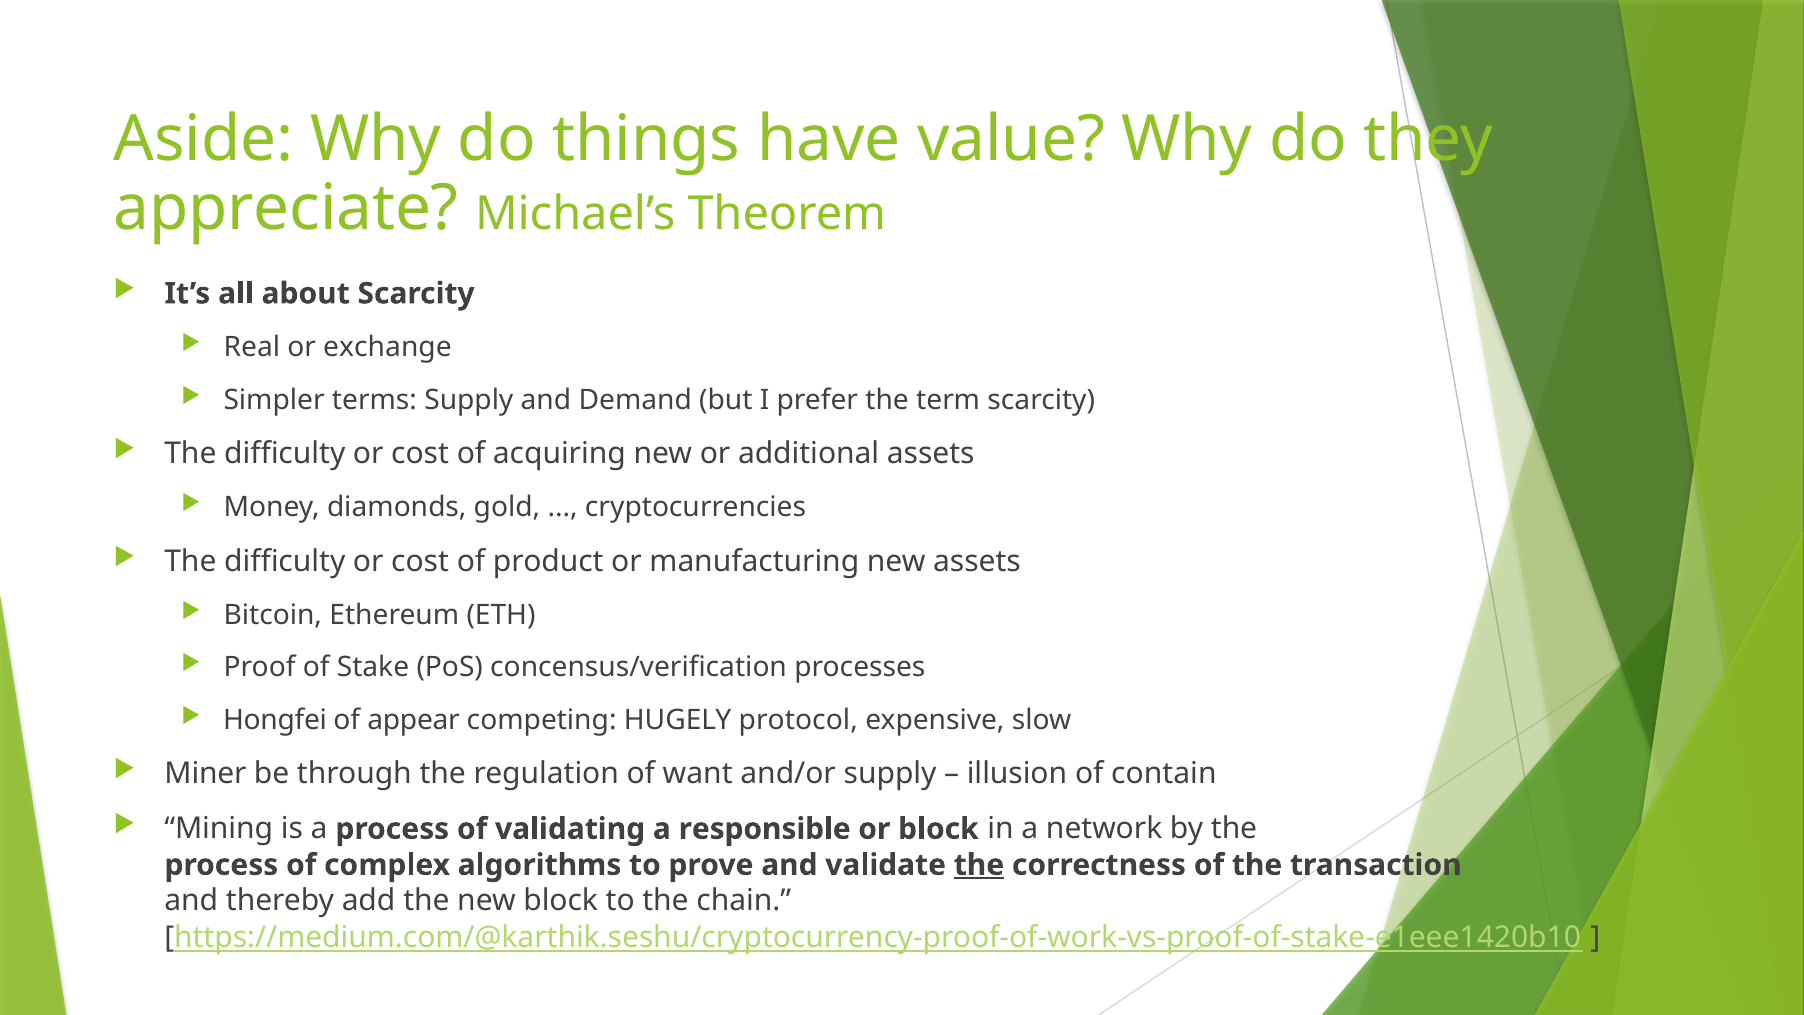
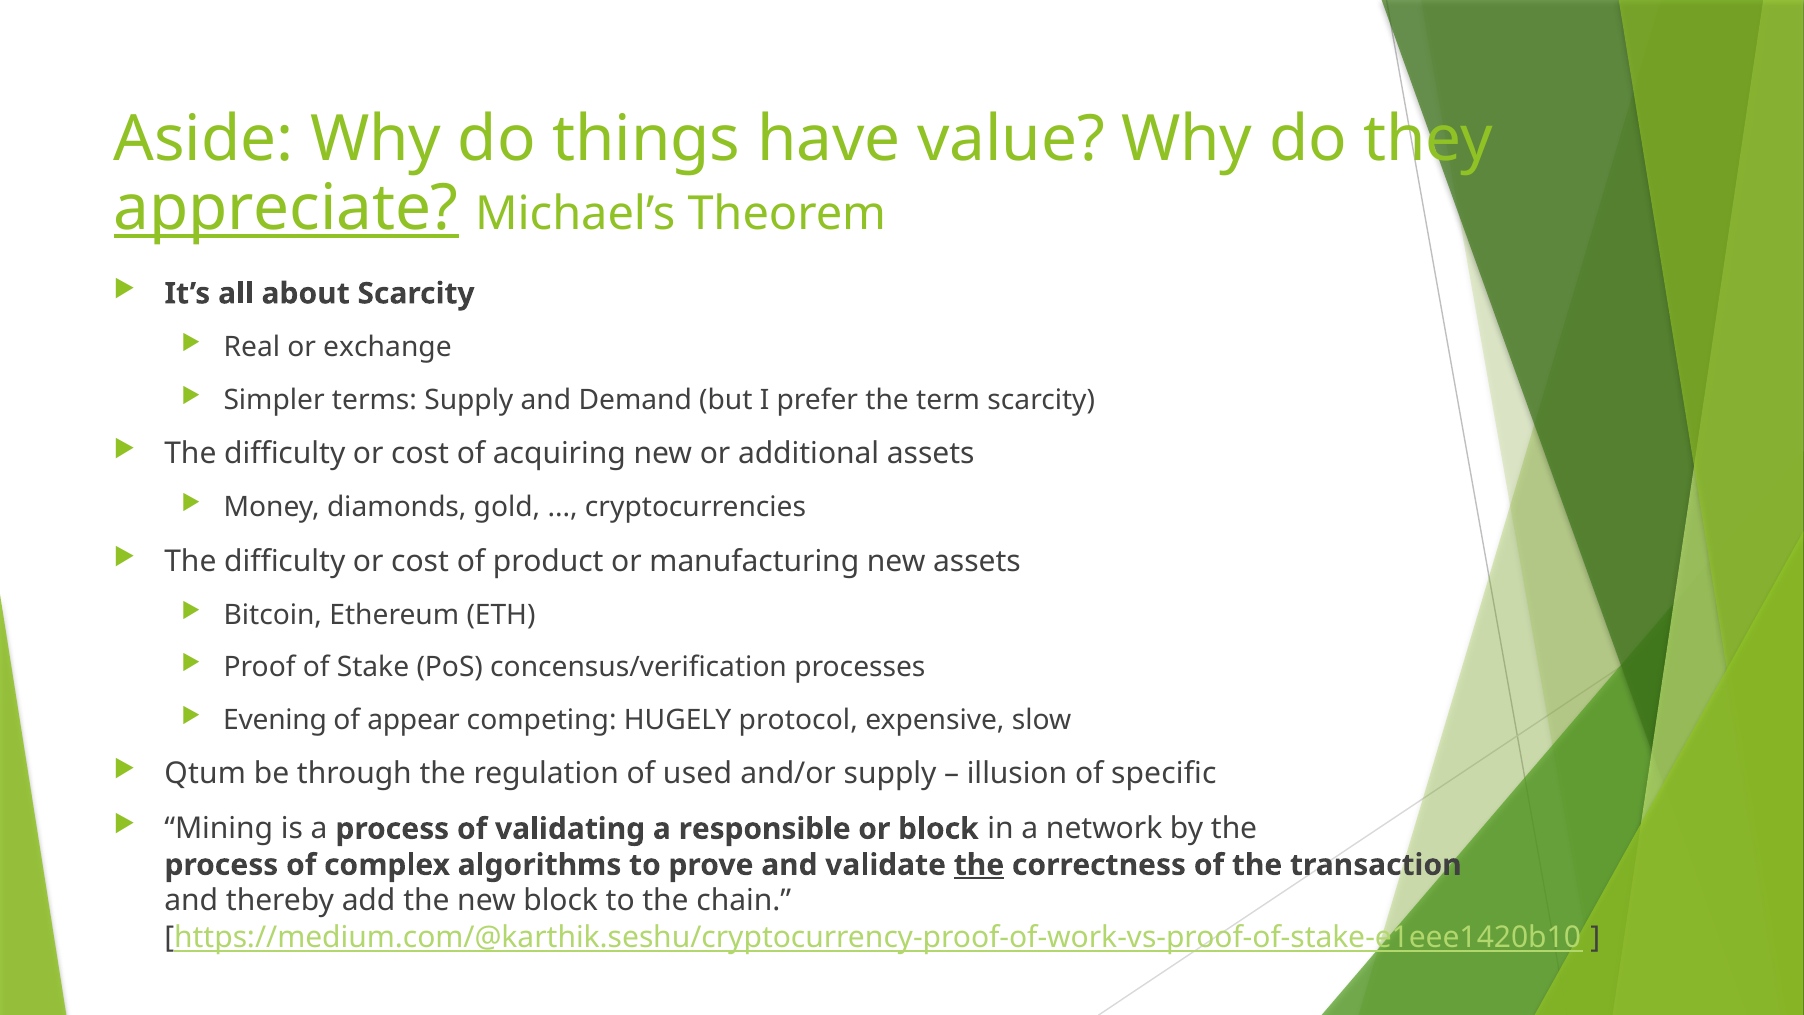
appreciate underline: none -> present
Hongfei: Hongfei -> Evening
Miner: Miner -> Qtum
want: want -> used
contain: contain -> specific
